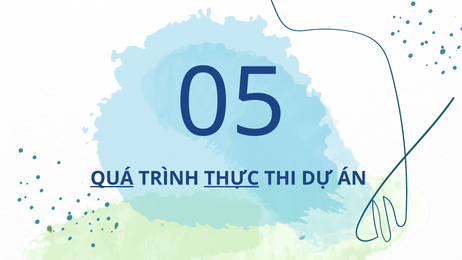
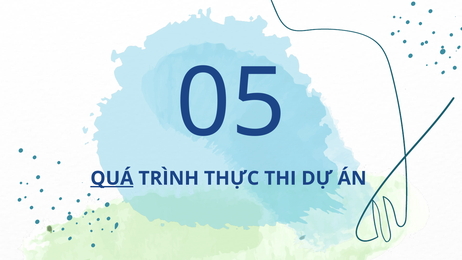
THỰC underline: present -> none
